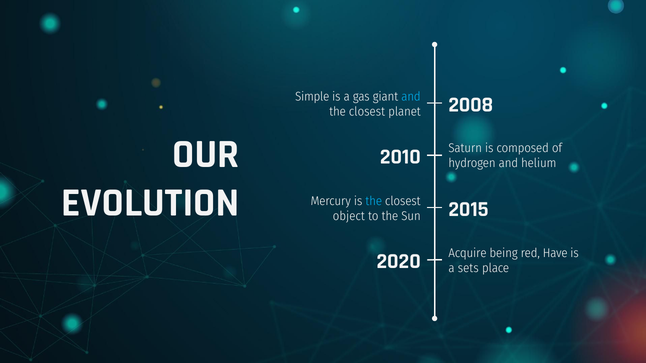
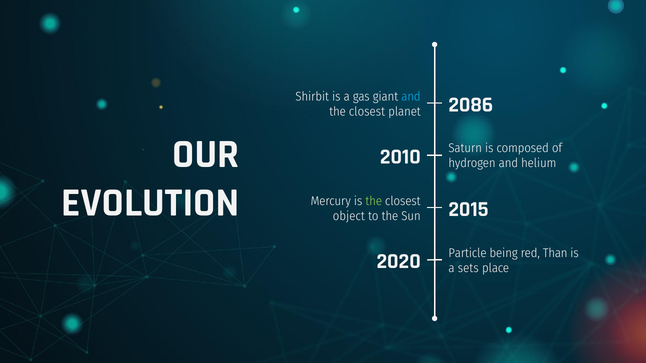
Simple: Simple -> Shirbit
2008: 2008 -> 2086
the at (374, 201) colour: light blue -> light green
Acquire: Acquire -> Particle
Have: Have -> Than
